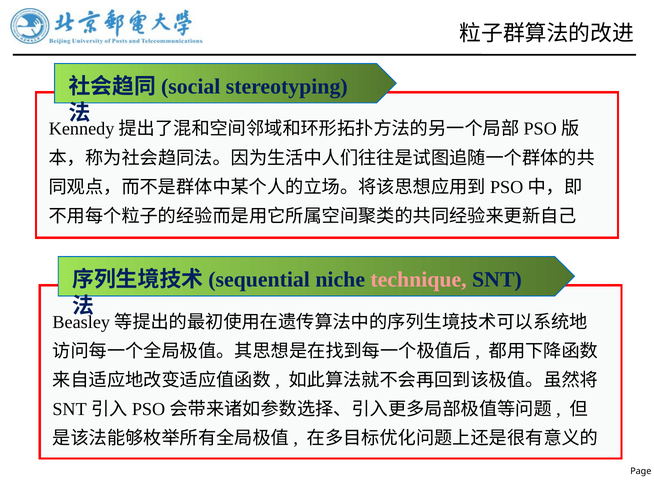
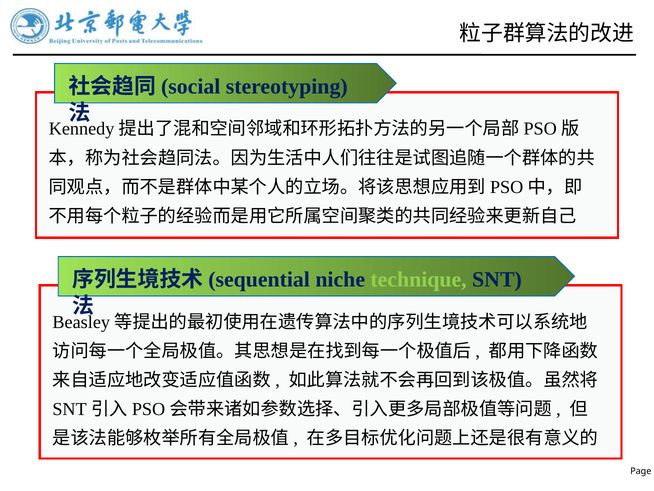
technique colour: pink -> light green
